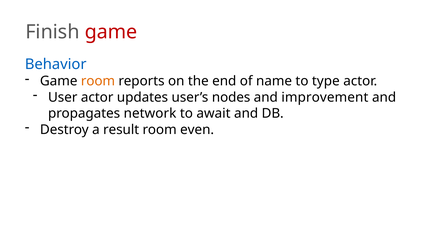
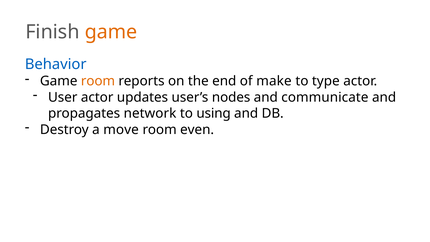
game at (111, 32) colour: red -> orange
name: name -> make
improvement: improvement -> communicate
await: await -> using
result: result -> move
